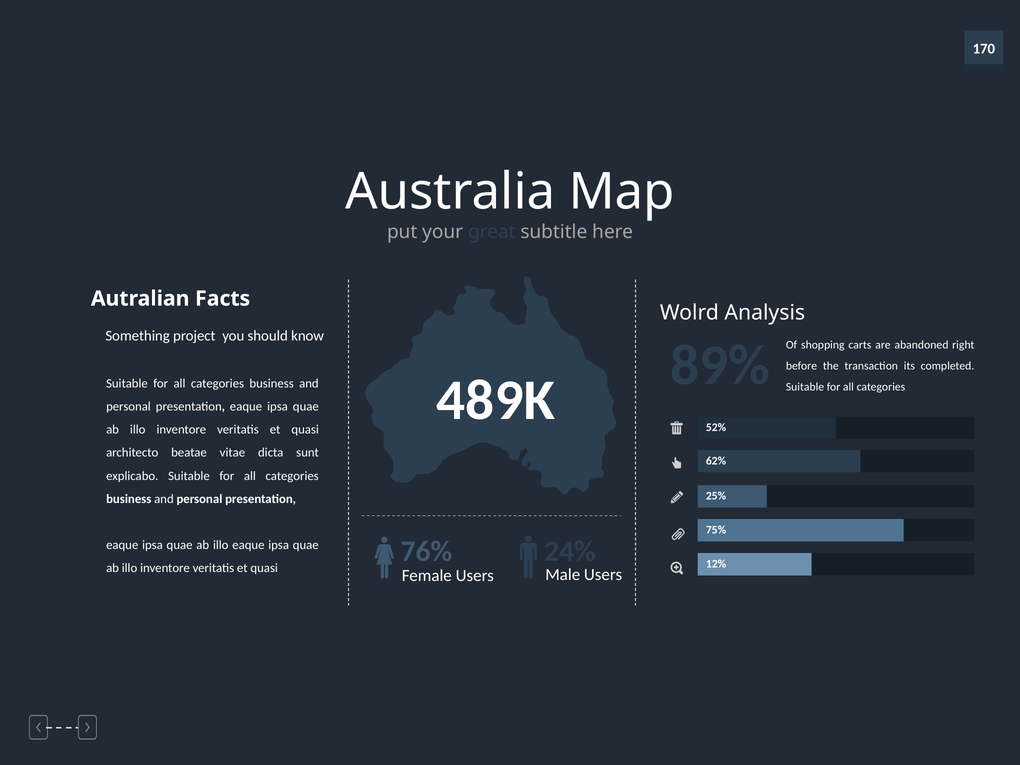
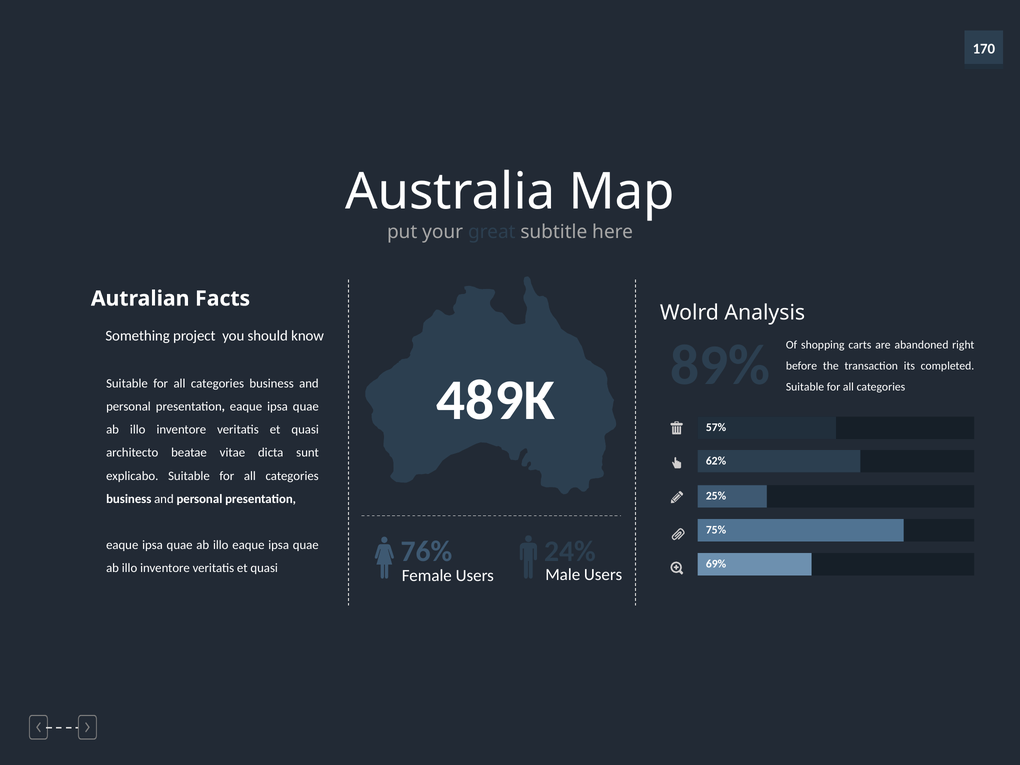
52%: 52% -> 57%
12%: 12% -> 69%
